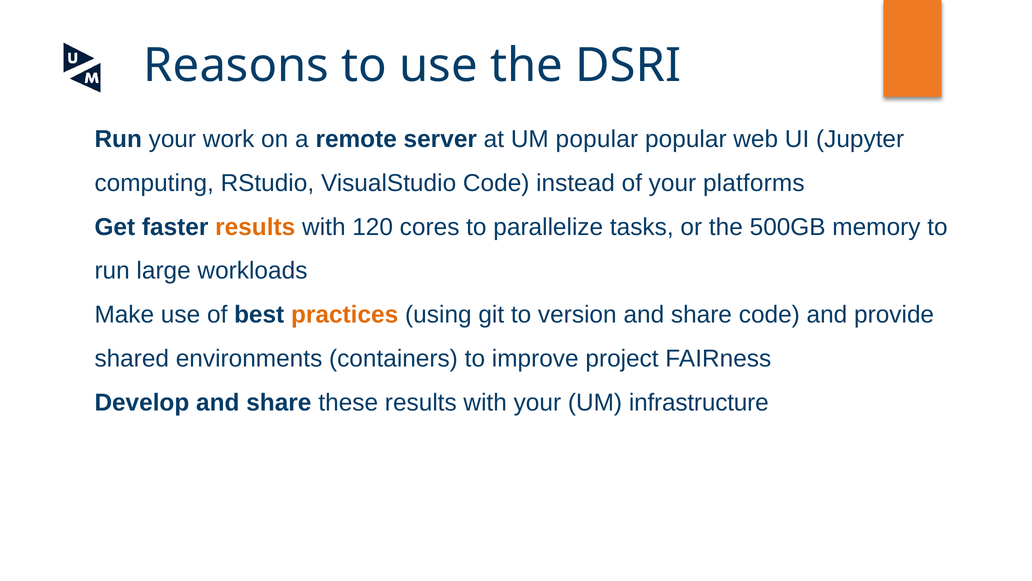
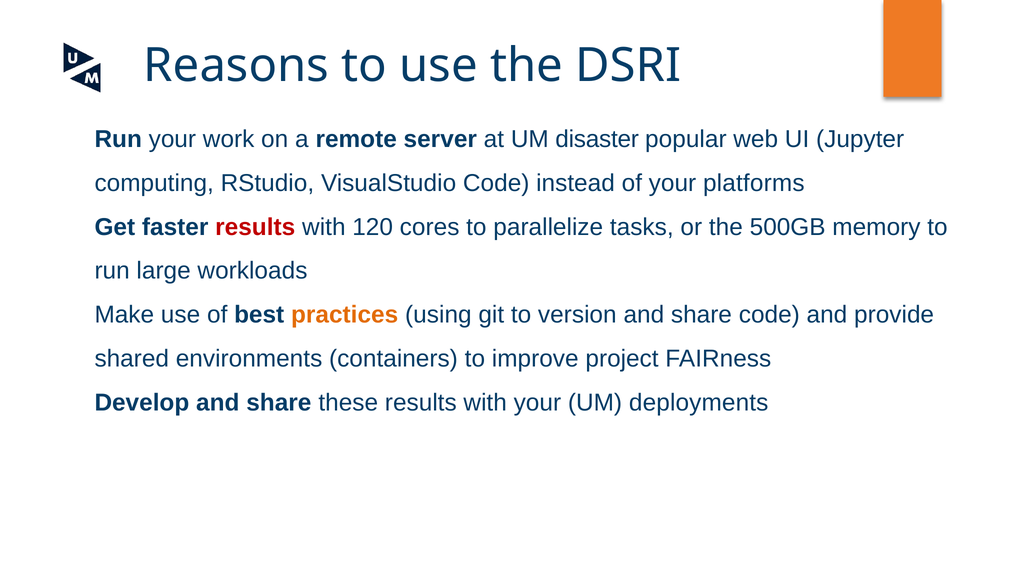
UM popular: popular -> disaster
results at (255, 227) colour: orange -> red
infrastructure: infrastructure -> deployments
